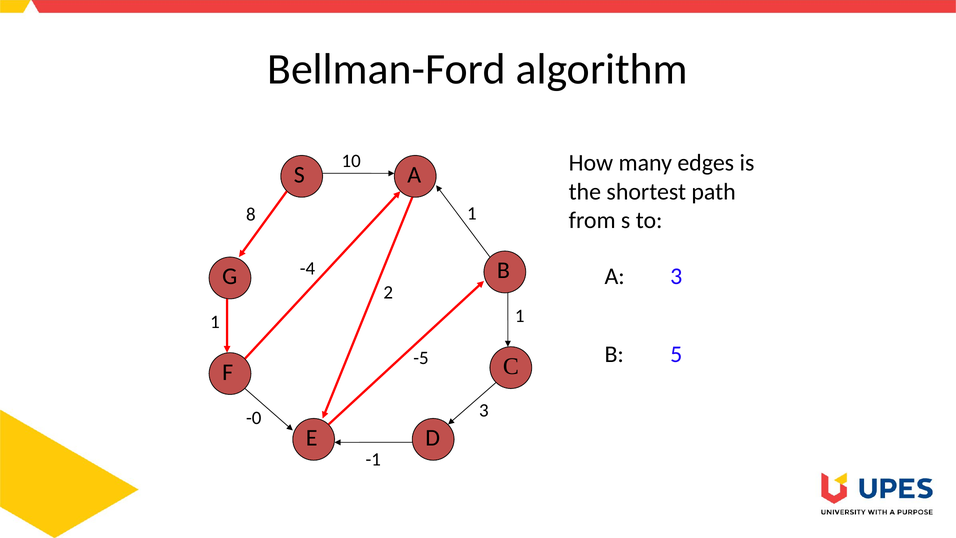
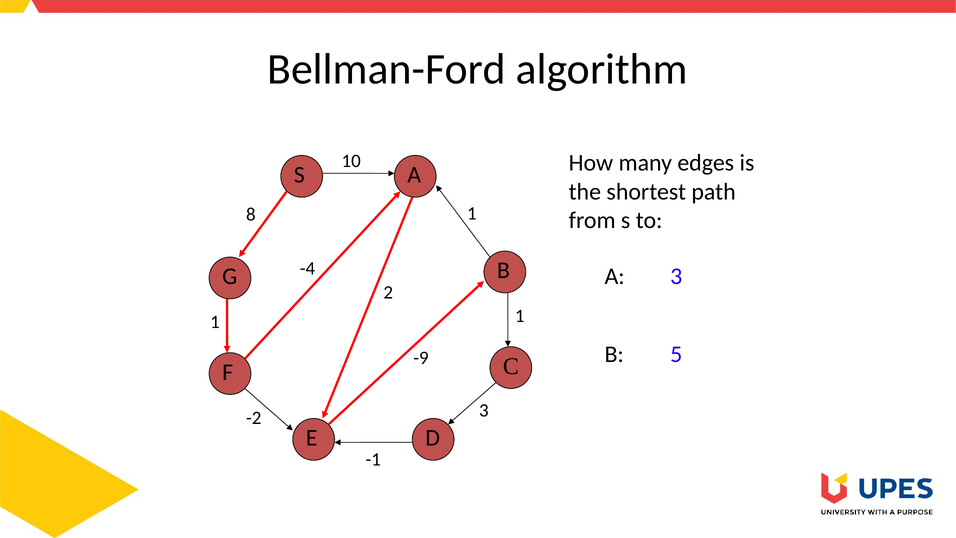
-5: -5 -> -9
-0: -0 -> -2
